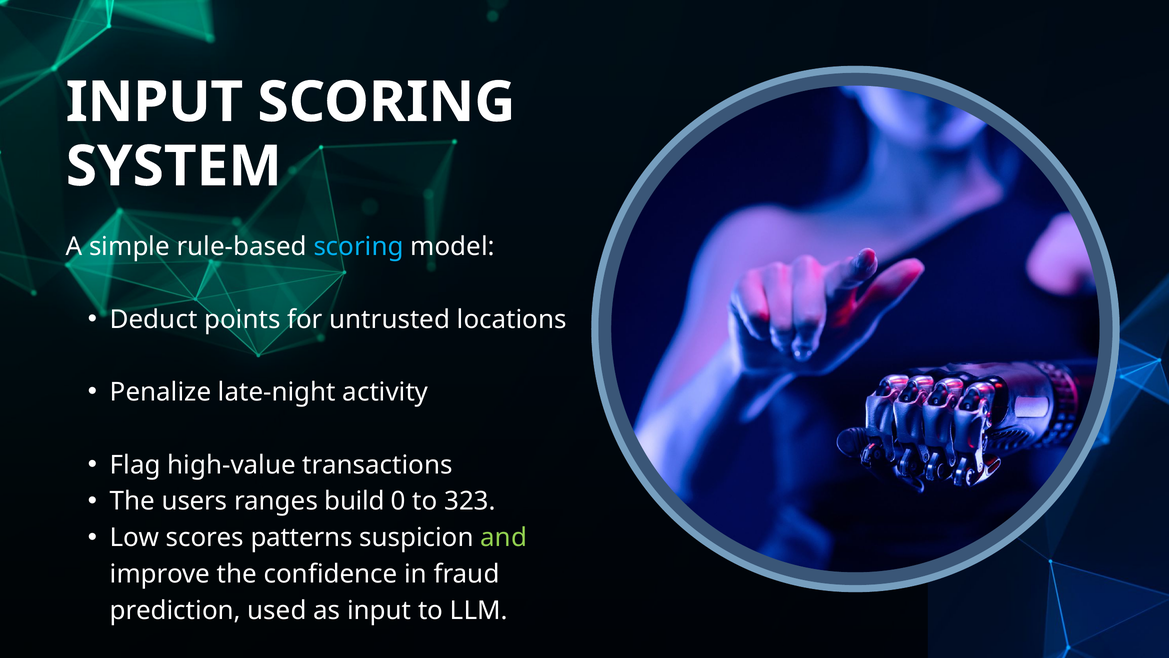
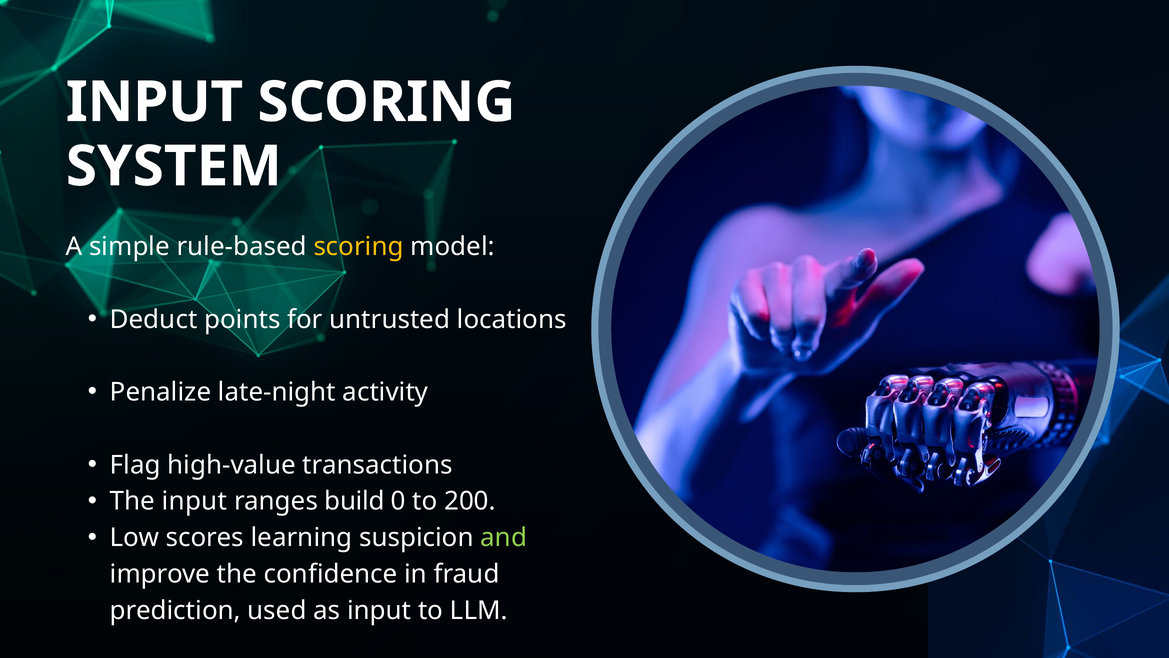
scoring at (359, 247) colour: light blue -> yellow
The users: users -> input
323: 323 -> 200
patterns: patterns -> learning
